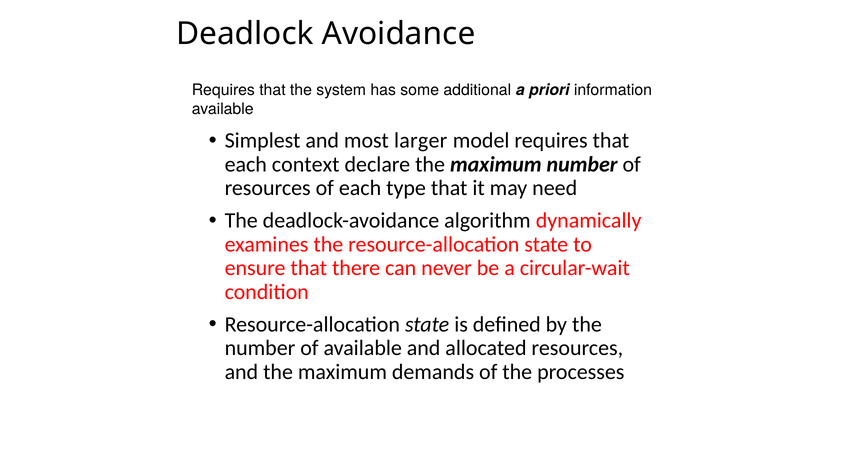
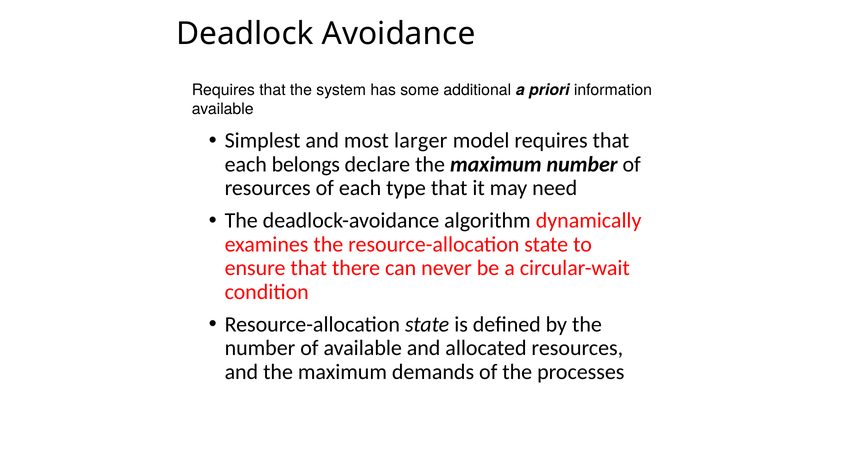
context: context -> belongs
